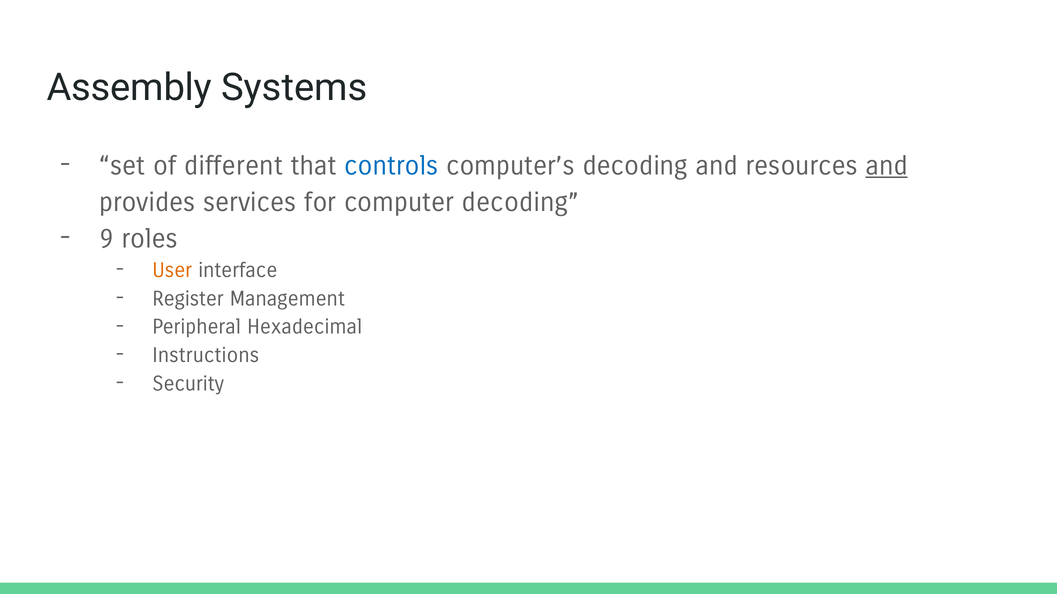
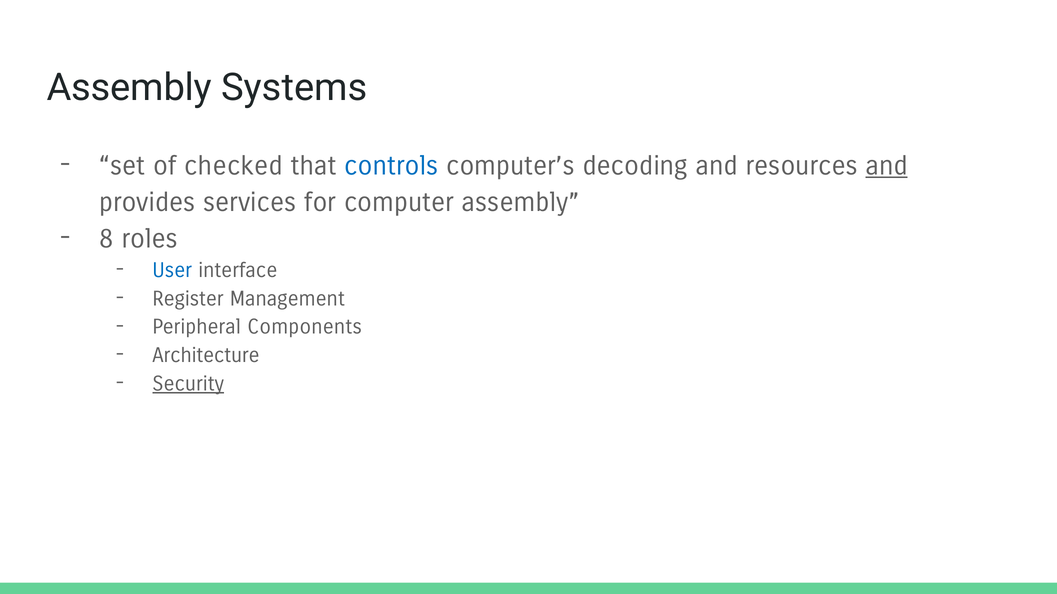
different: different -> checked
computer decoding: decoding -> assembly
9: 9 -> 8
User colour: orange -> blue
Hexadecimal: Hexadecimal -> Components
Instructions: Instructions -> Architecture
Security underline: none -> present
